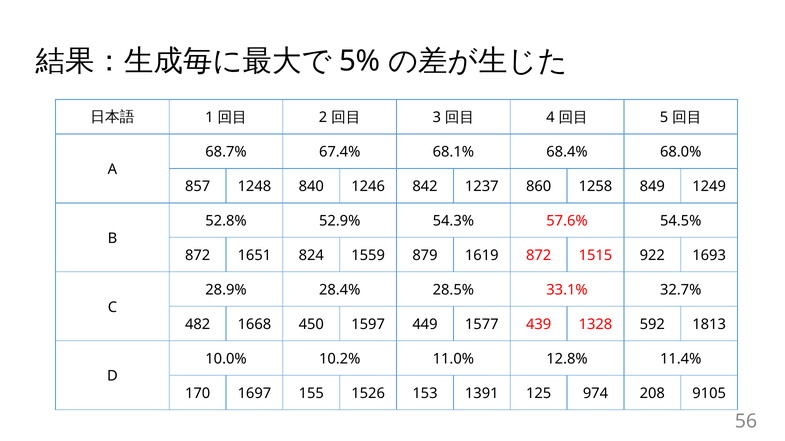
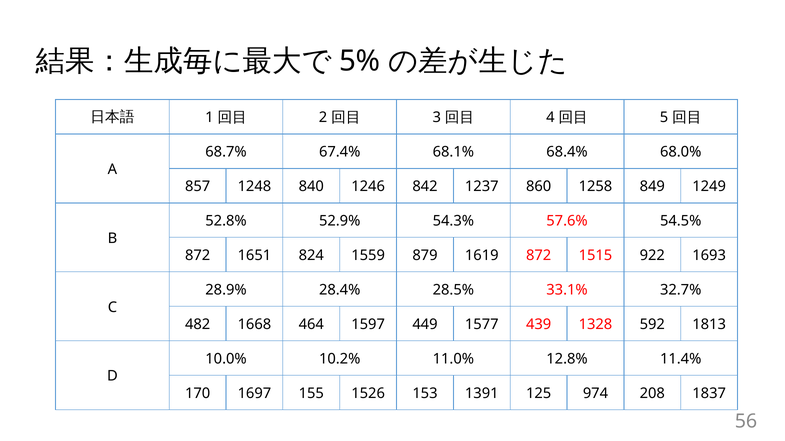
450: 450 -> 464
9105: 9105 -> 1837
